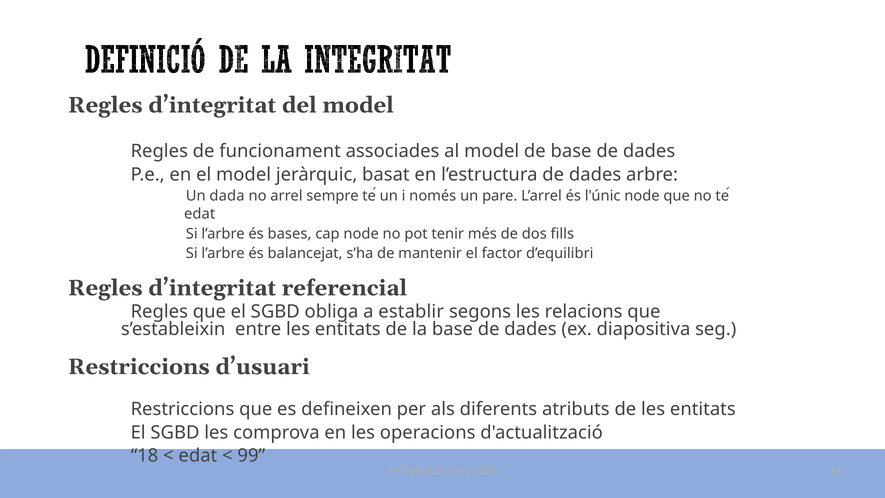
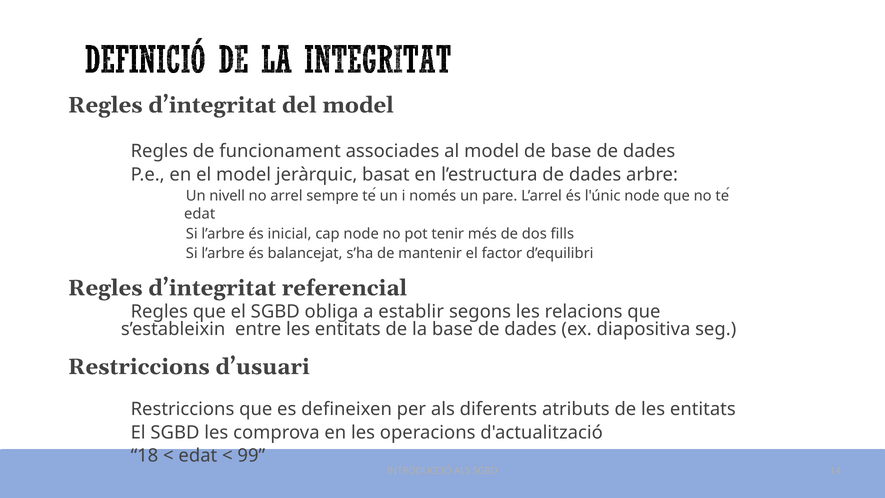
dada: dada -> nivell
bases: bases -> inicial
